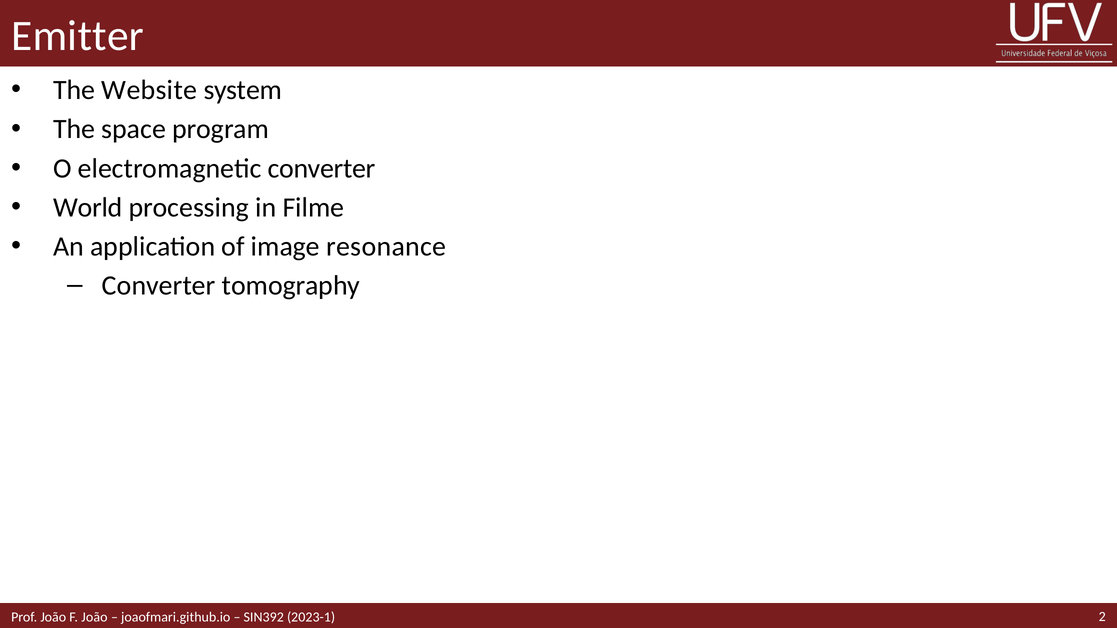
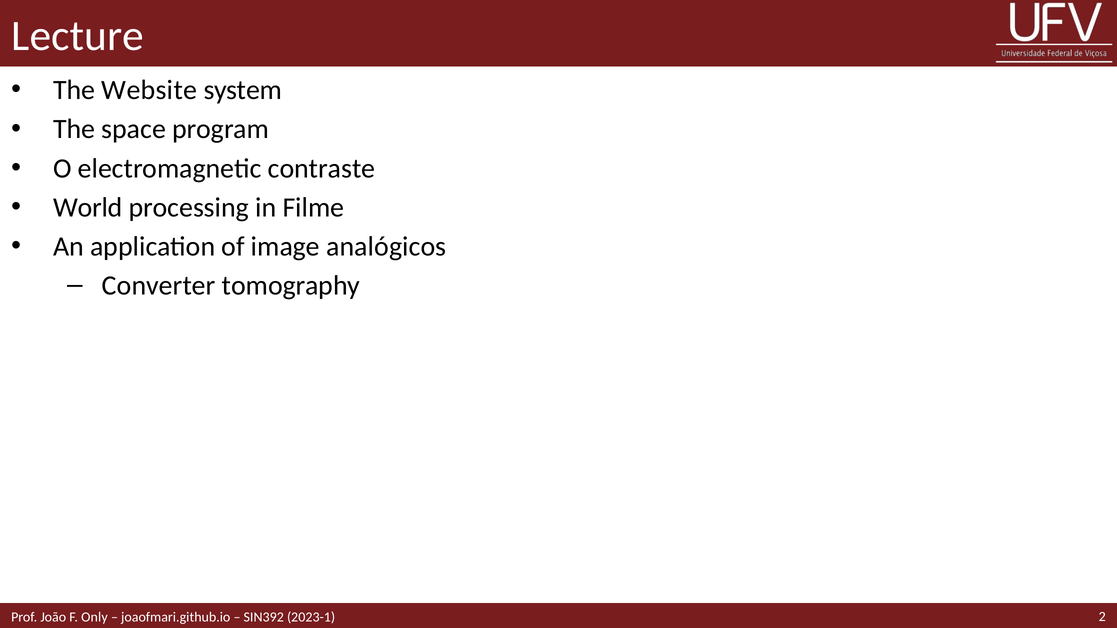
Emitter: Emitter -> Lecture
electromagnetic converter: converter -> contraste
resonance: resonance -> analógicos
F João: João -> Only
